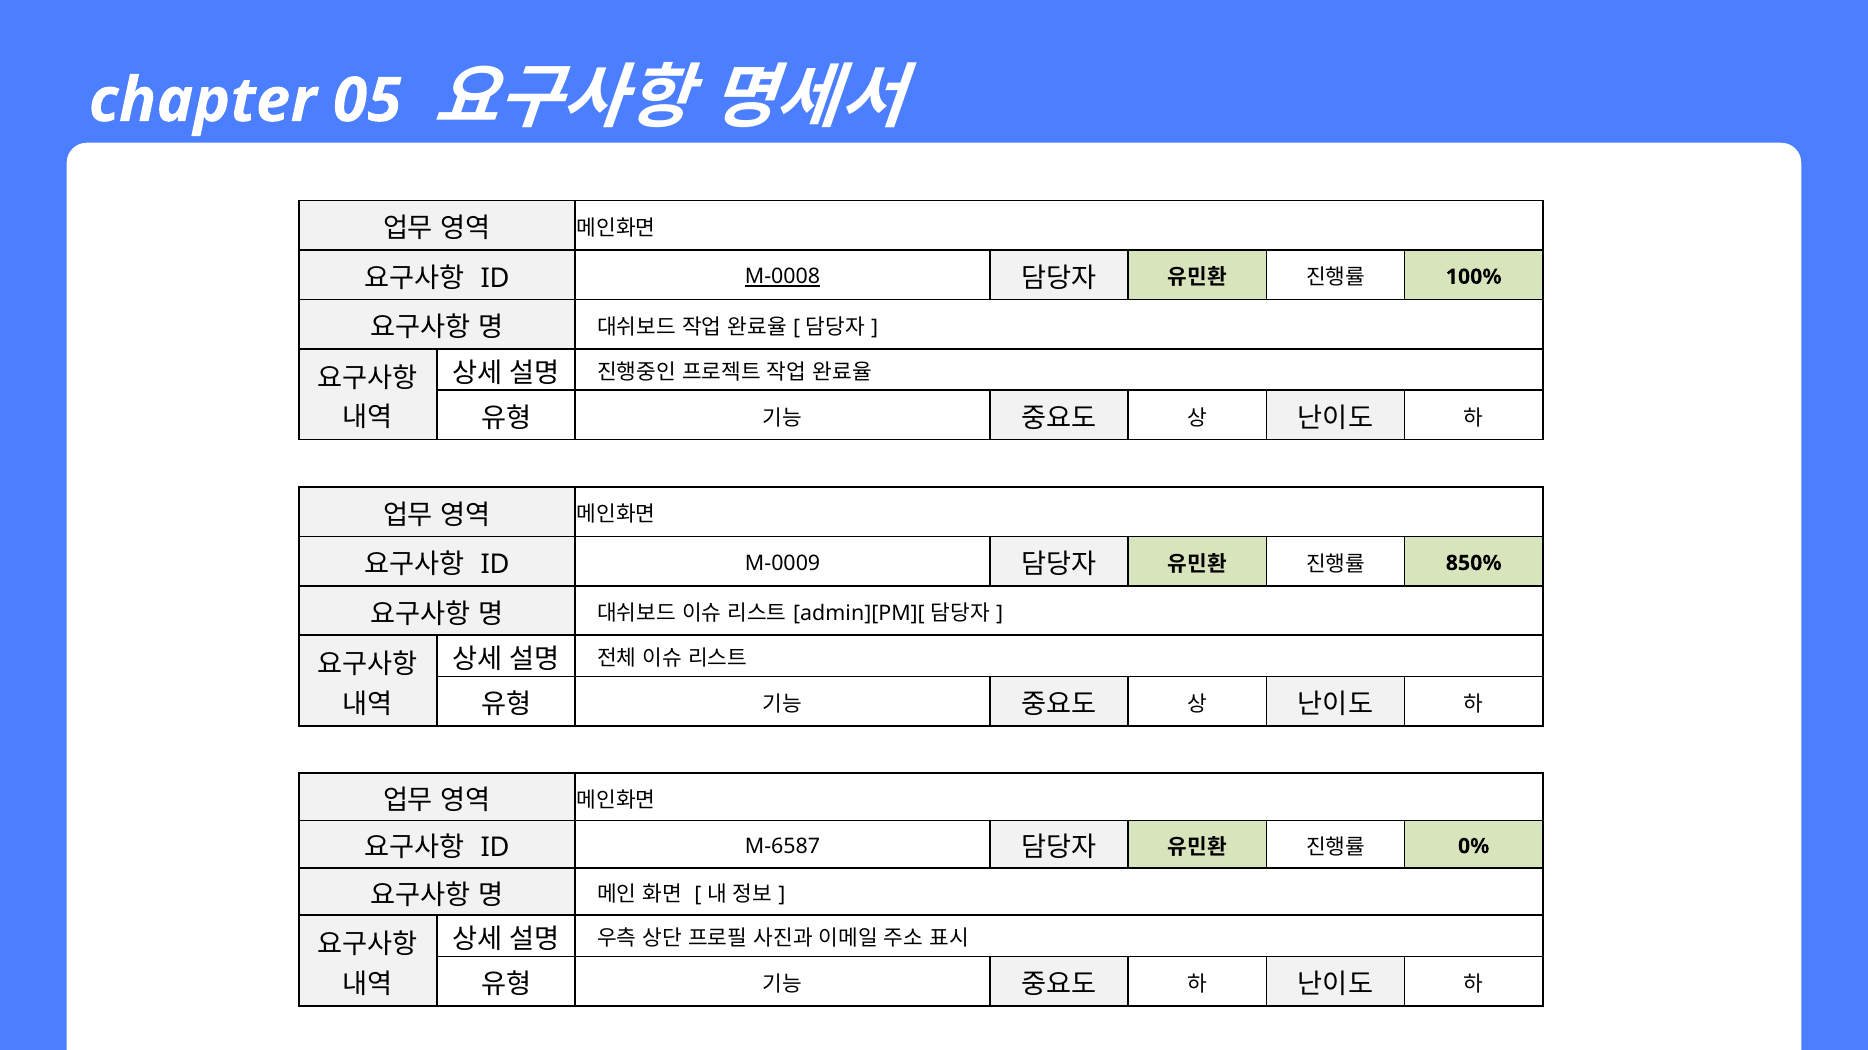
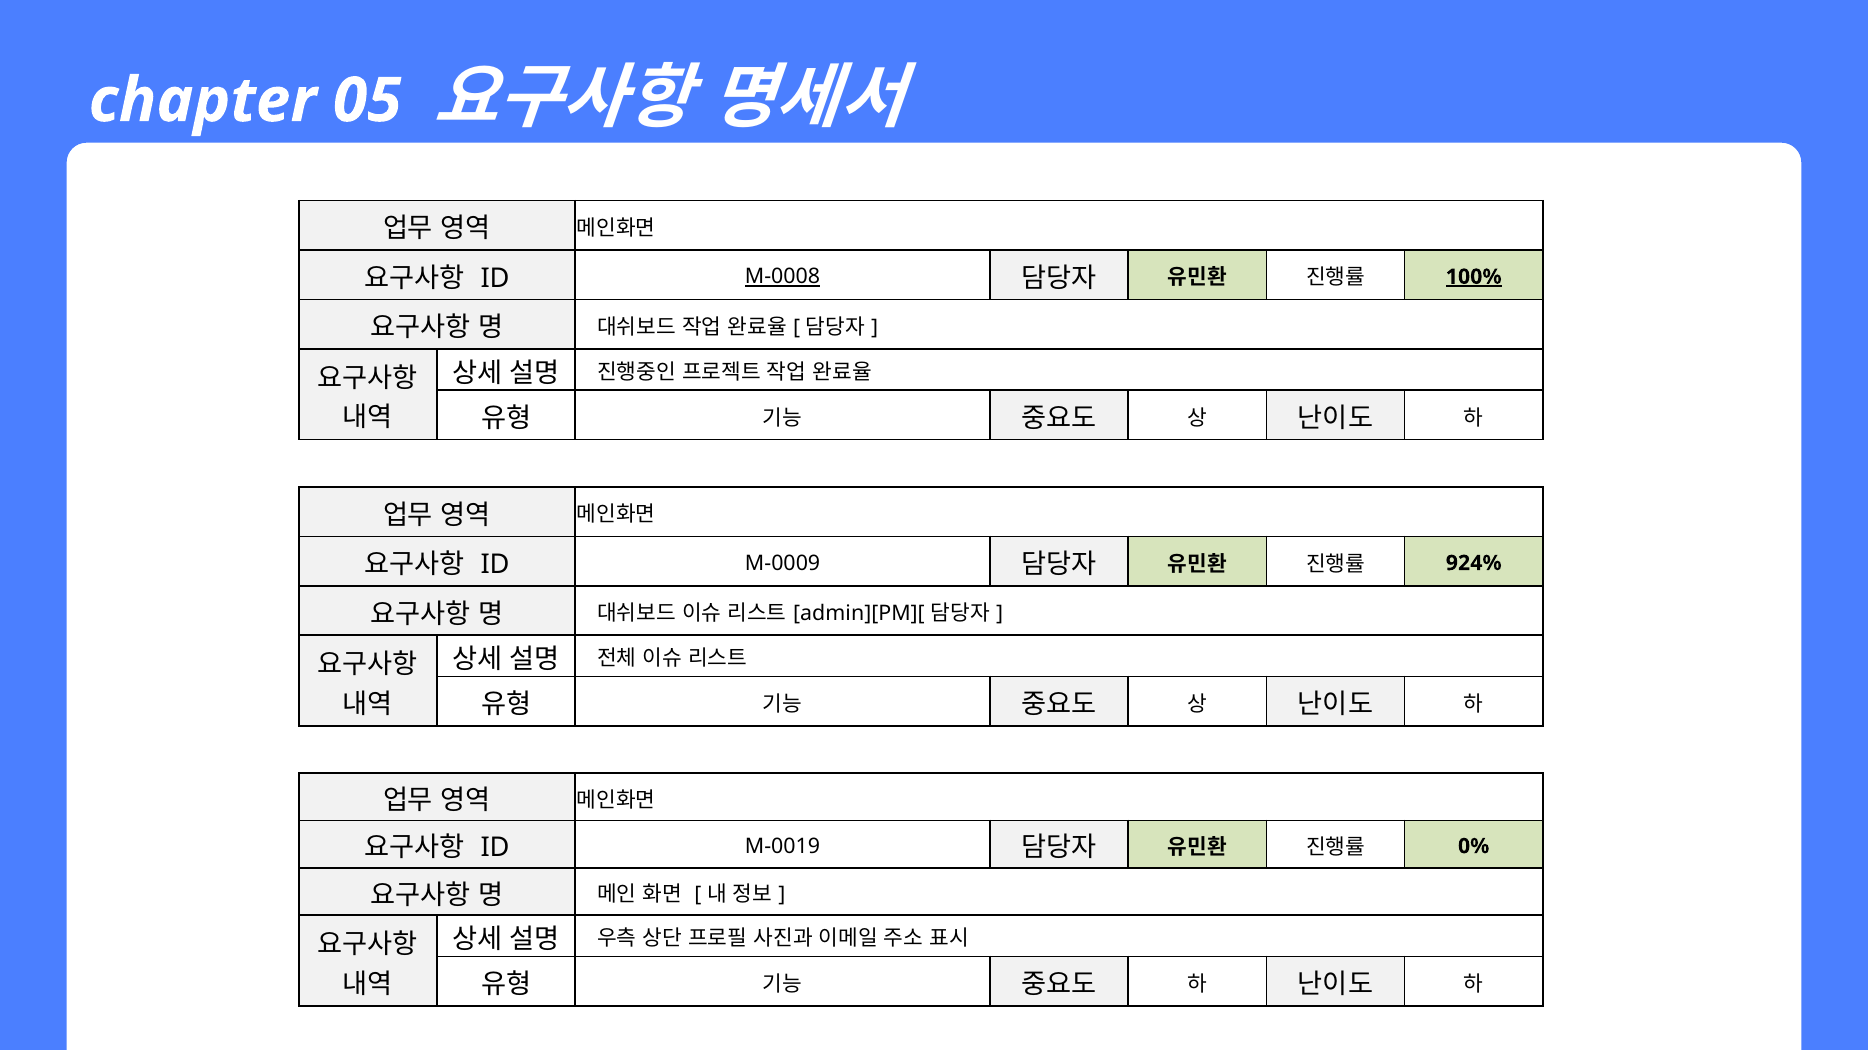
100% underline: none -> present
850%: 850% -> 924%
M-6587: M-6587 -> M-0019
